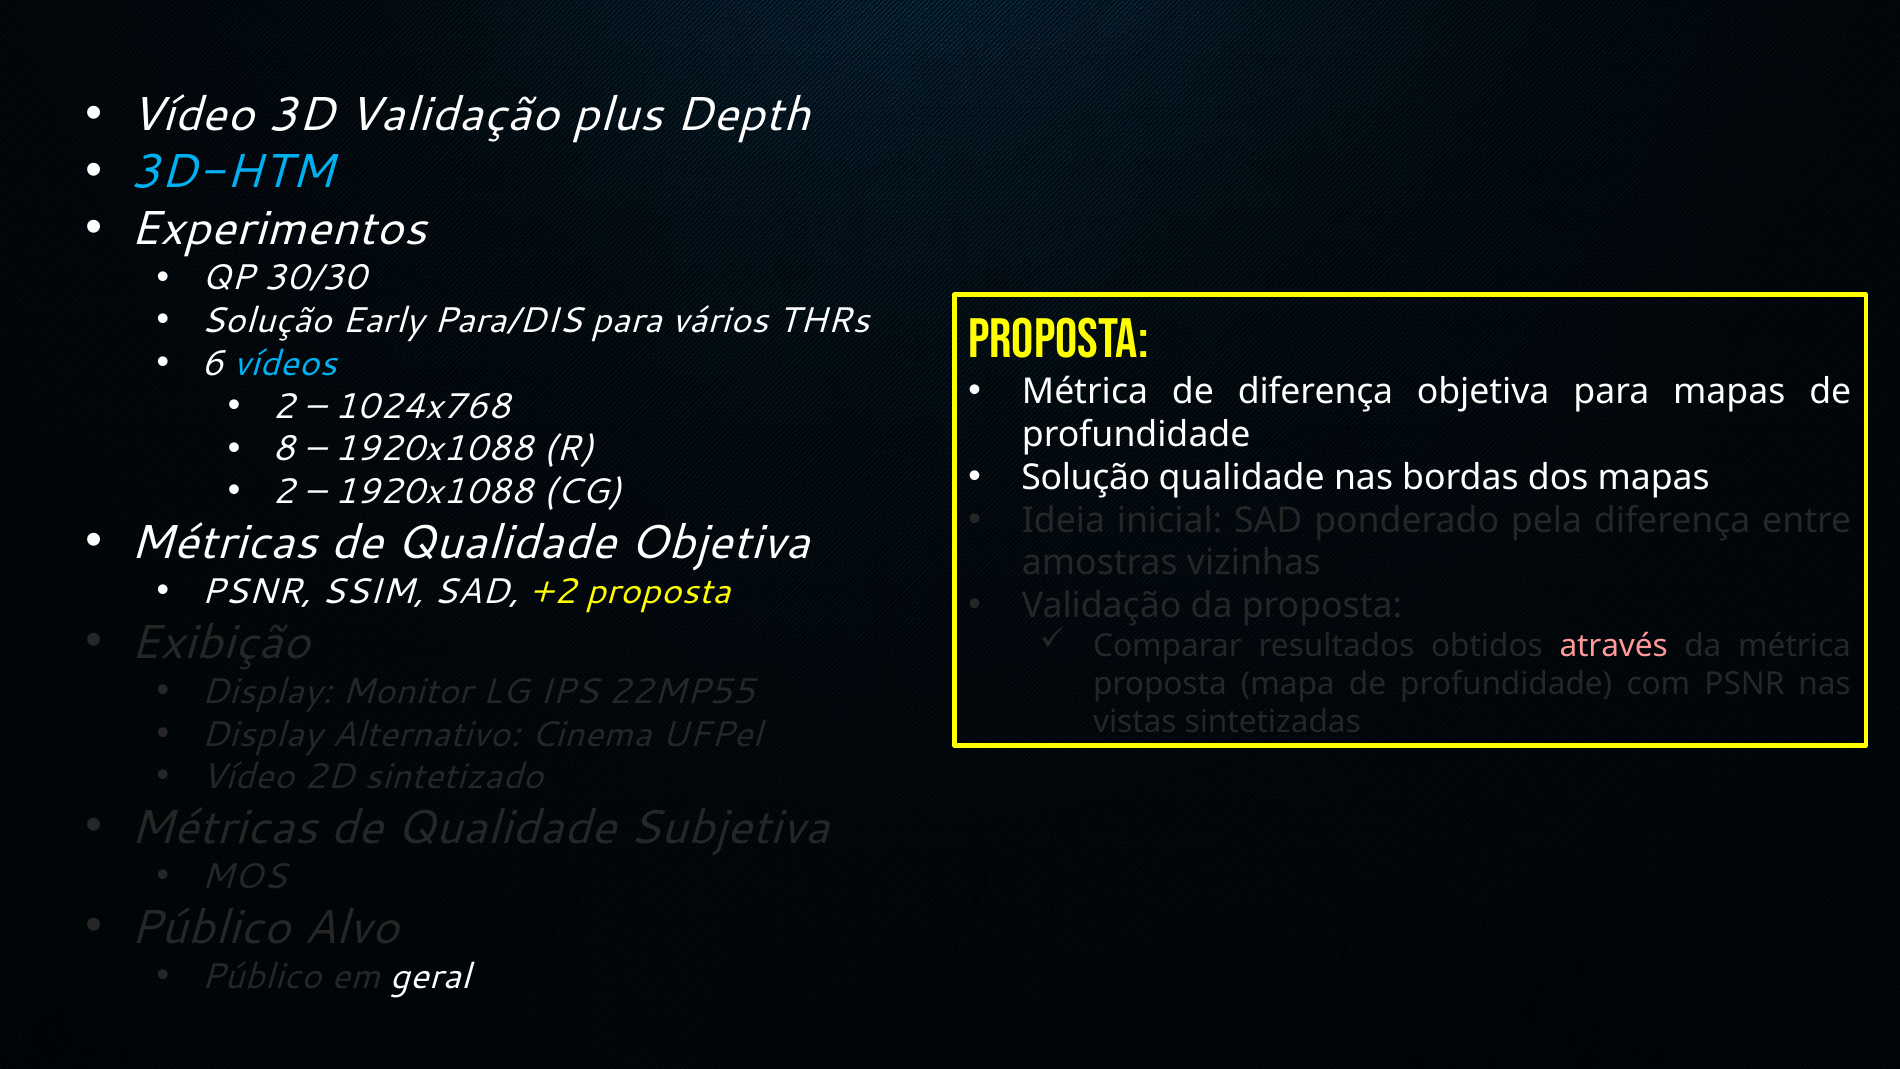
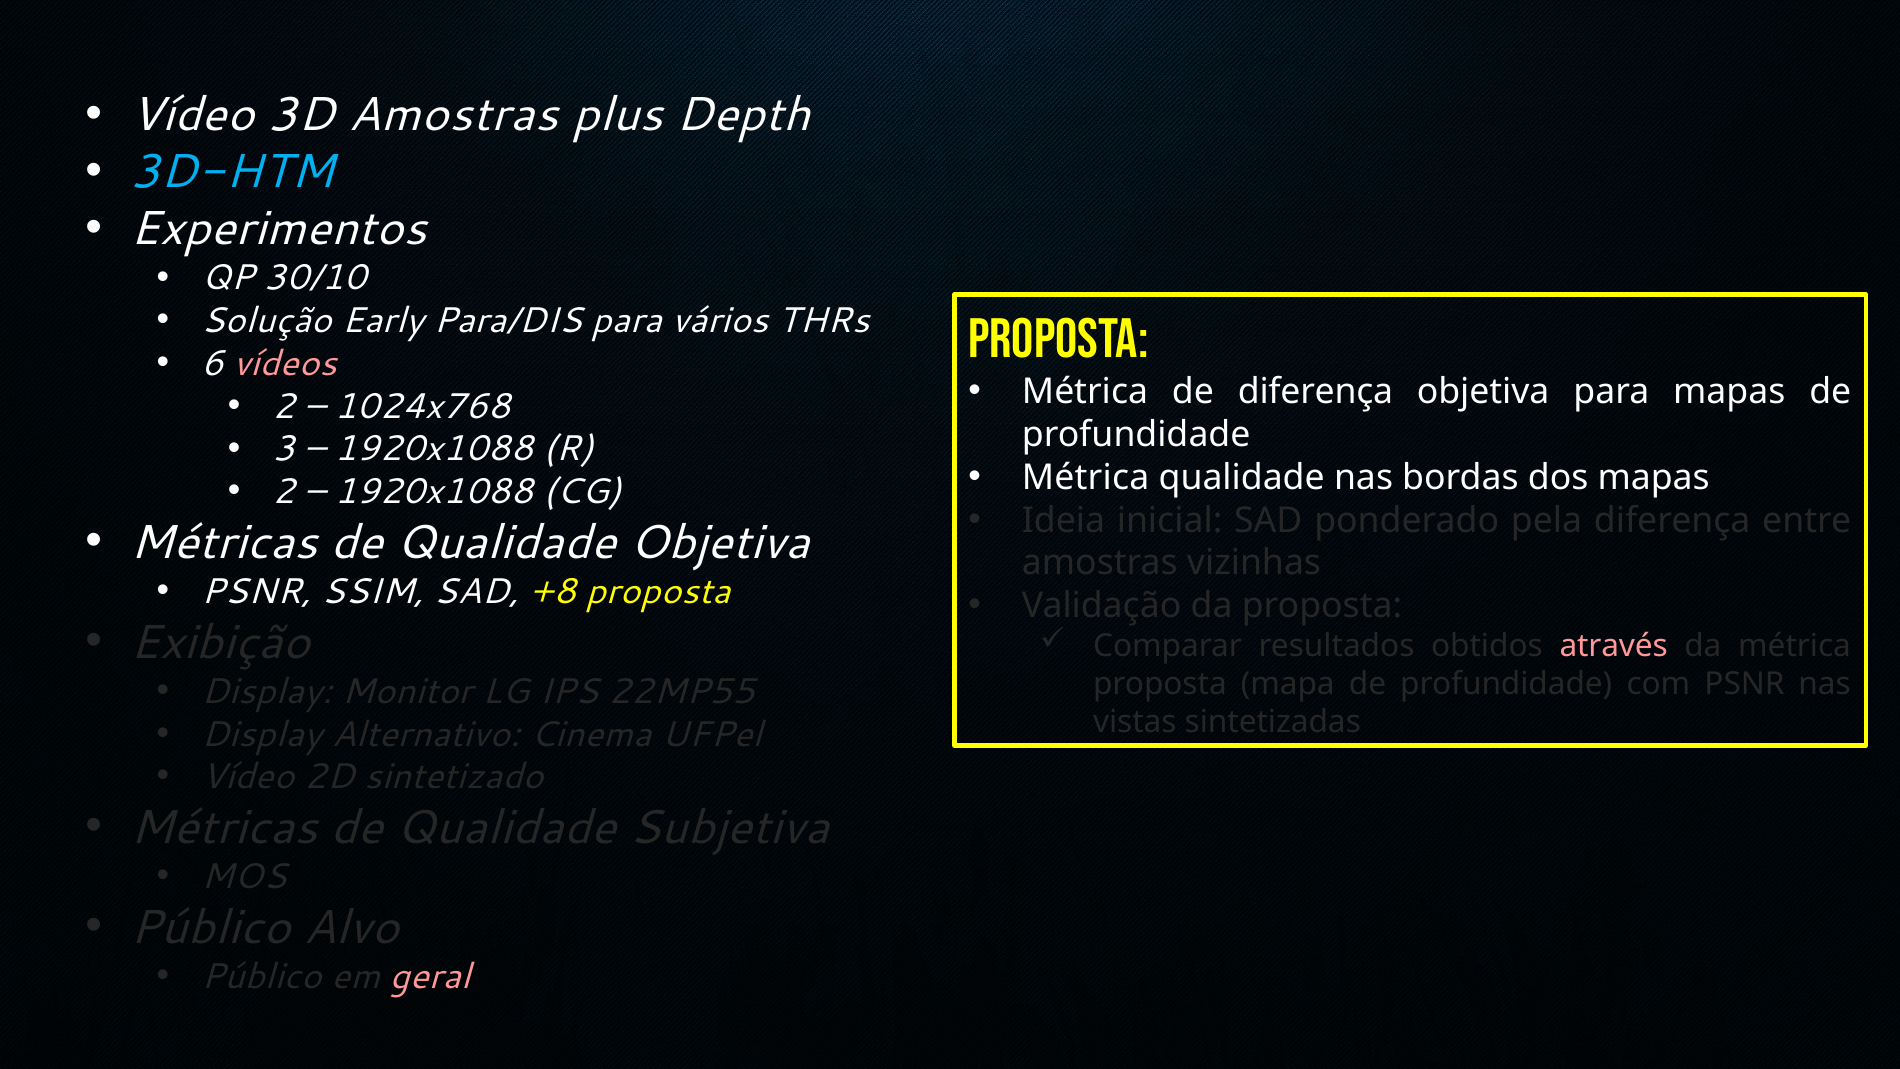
3D Validação: Validação -> Amostras
30/30: 30/30 -> 30/10
vídeos colour: light blue -> pink
8: 8 -> 3
Solução at (1086, 477): Solução -> Métrica
+2: +2 -> +8
geral colour: white -> pink
